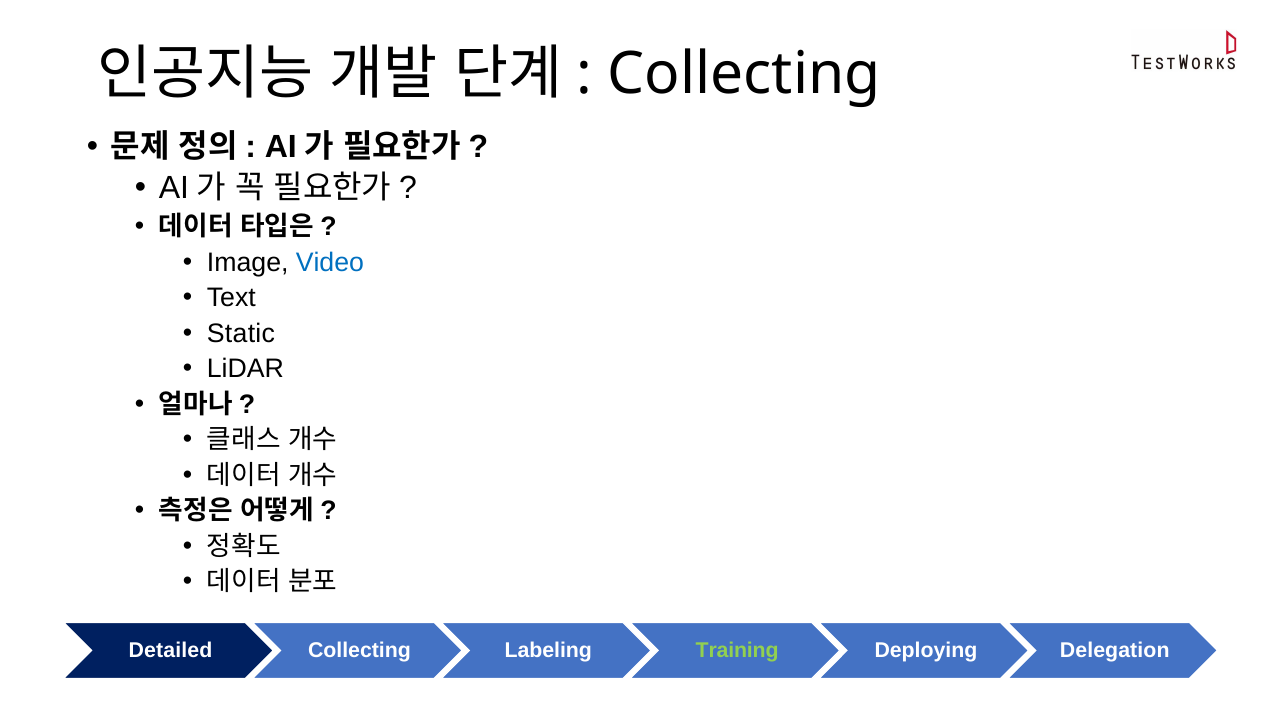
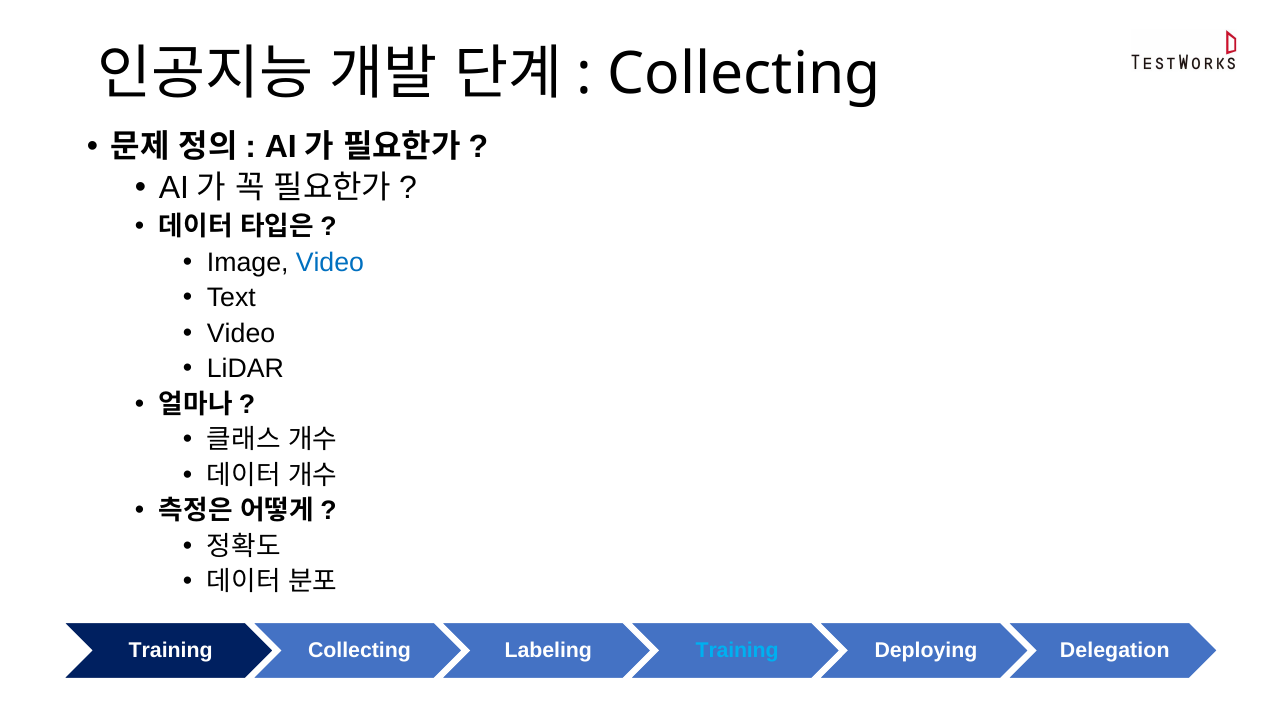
Static at (241, 333): Static -> Video
Detailed at (171, 650): Detailed -> Training
Training at (737, 650) colour: light green -> light blue
